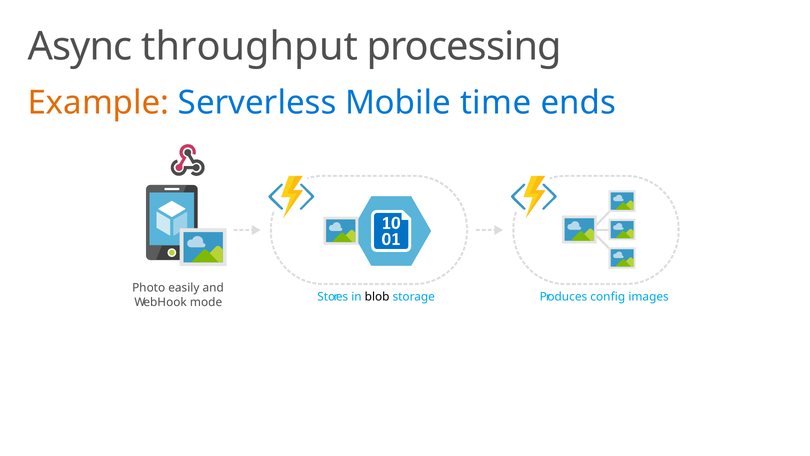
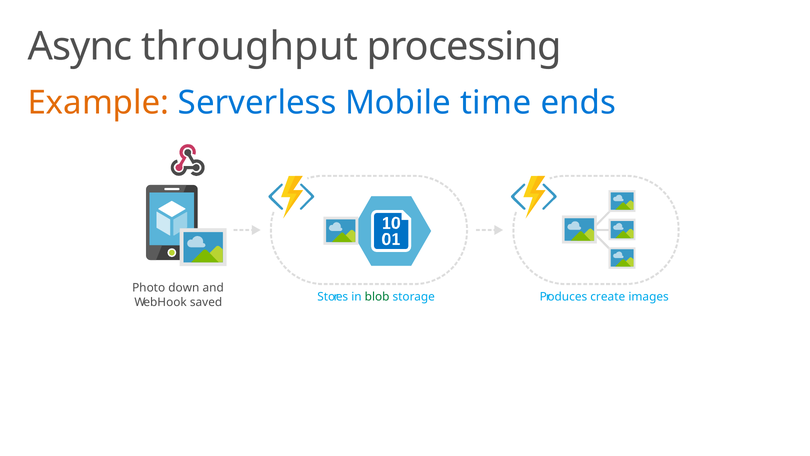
easily: easily -> down
mode: mode -> saved
blob colour: black -> green
config: config -> create
